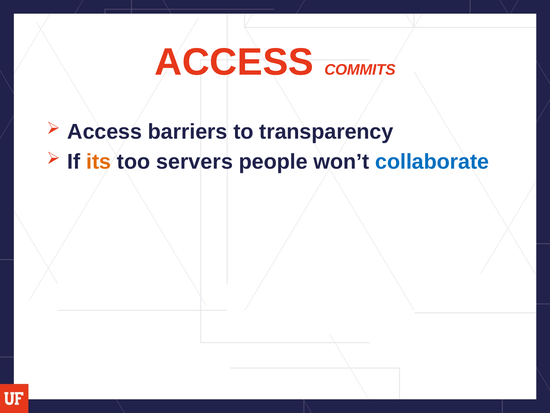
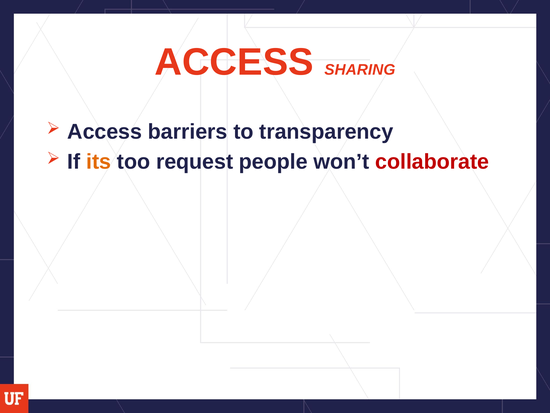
COMMITS: COMMITS -> SHARING
servers: servers -> request
collaborate colour: blue -> red
